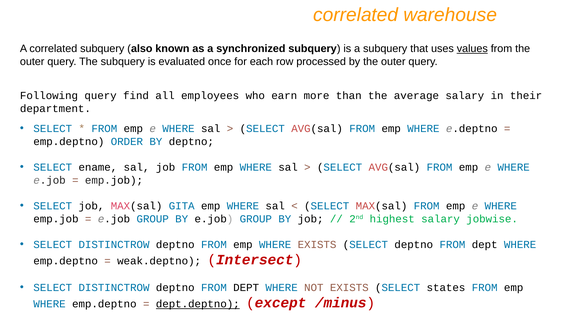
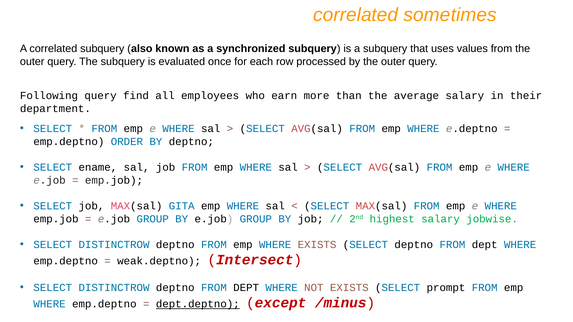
warehouse: warehouse -> sometimes
values underline: present -> none
states: states -> prompt
